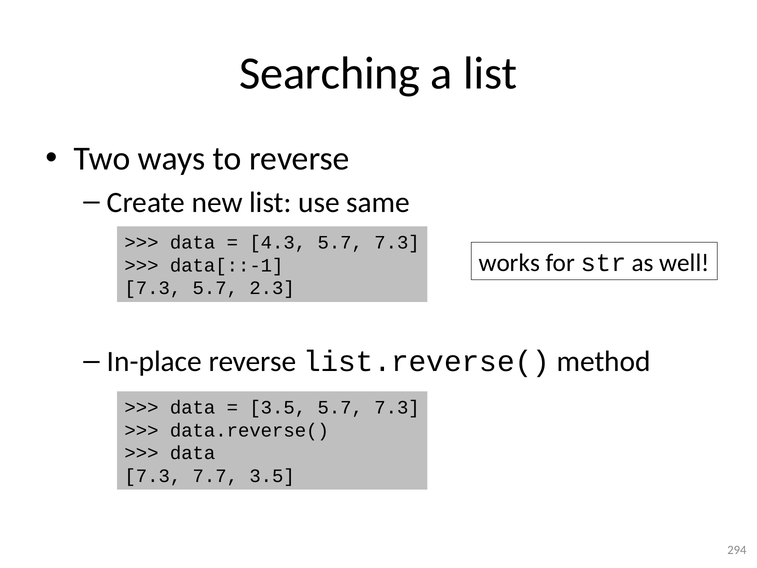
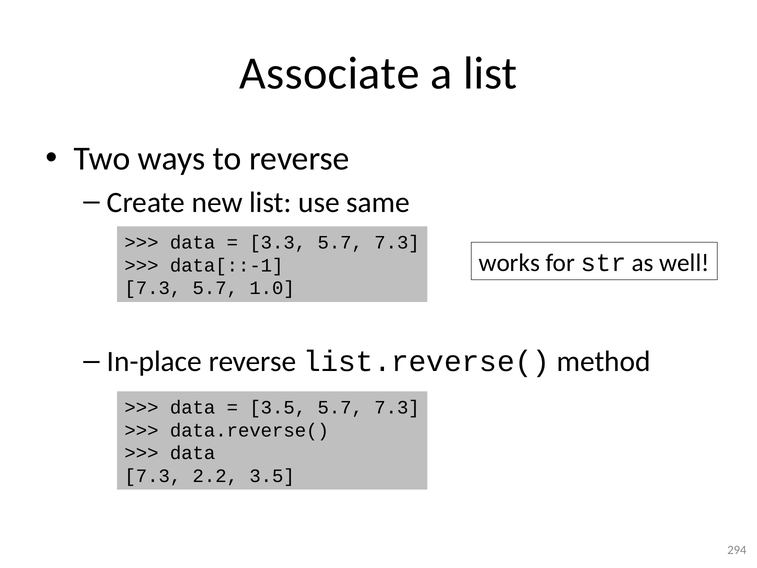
Searching: Searching -> Associate
4.3: 4.3 -> 3.3
2.3: 2.3 -> 1.0
7.7: 7.7 -> 2.2
